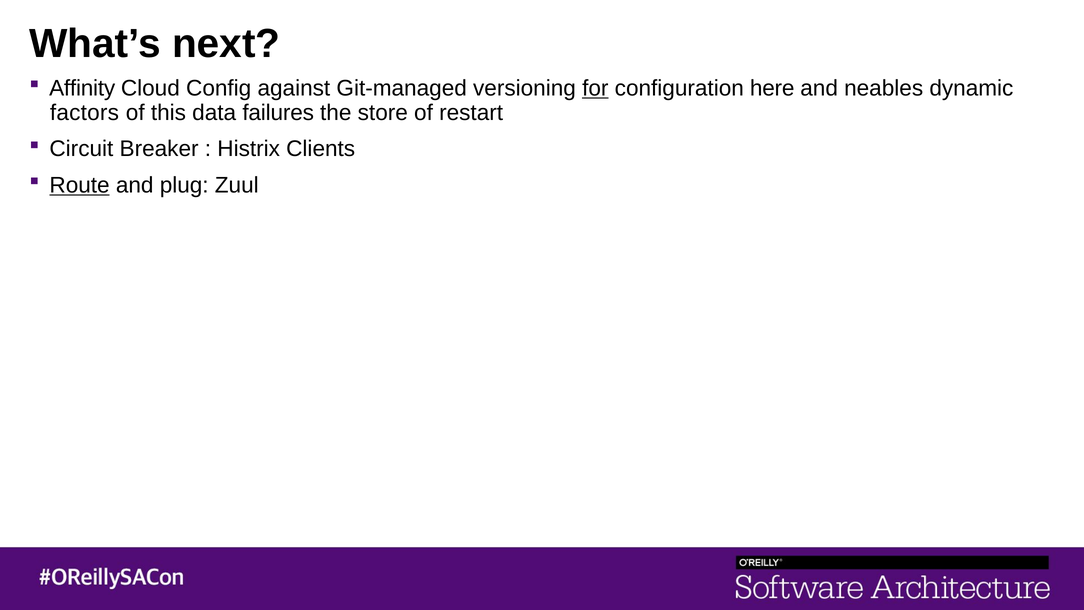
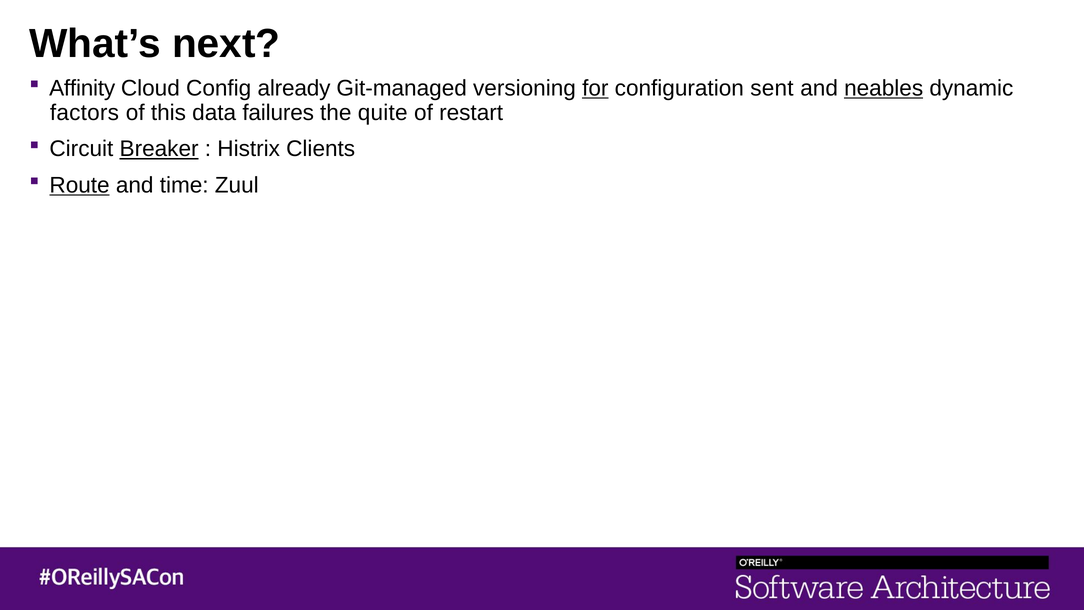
against: against -> already
here: here -> sent
neables underline: none -> present
store: store -> quite
Breaker underline: none -> present
plug: plug -> time
